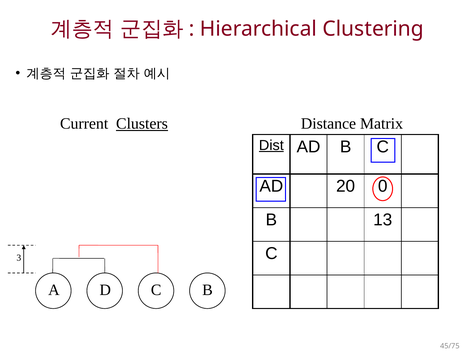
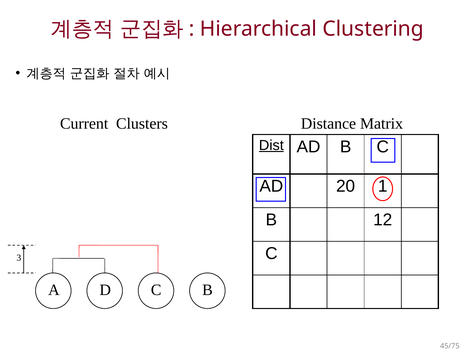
Clusters underline: present -> none
0: 0 -> 1
13: 13 -> 12
